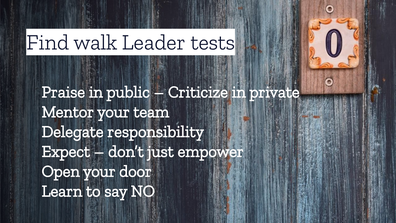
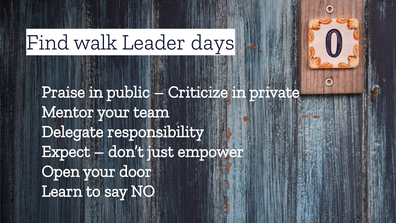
tests: tests -> days
